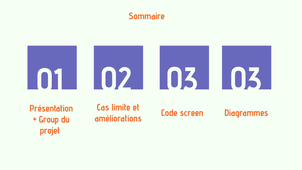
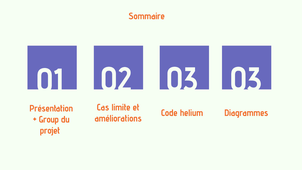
screen: screen -> helium
